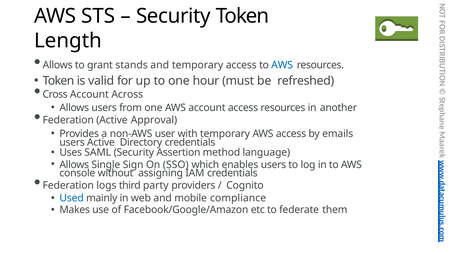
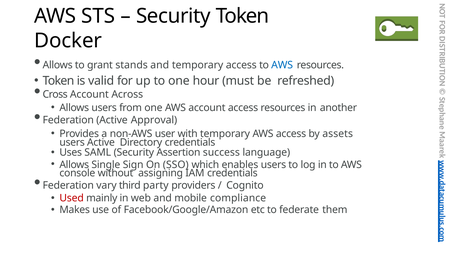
Length: Length -> Docker
emails: emails -> assets
method: method -> success
logs: logs -> vary
Used colour: blue -> red
